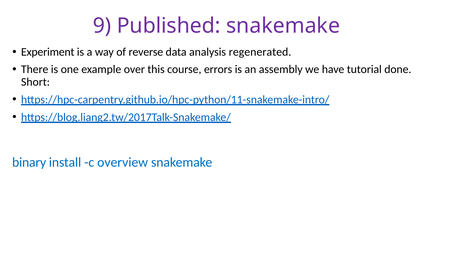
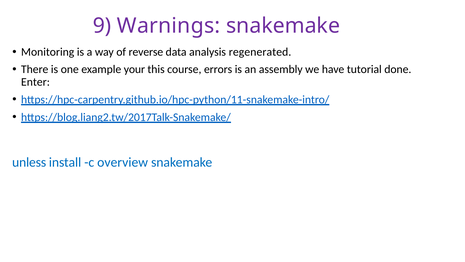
Published: Published -> Warnings
Experiment: Experiment -> Monitoring
over: over -> your
Short: Short -> Enter
binary: binary -> unless
